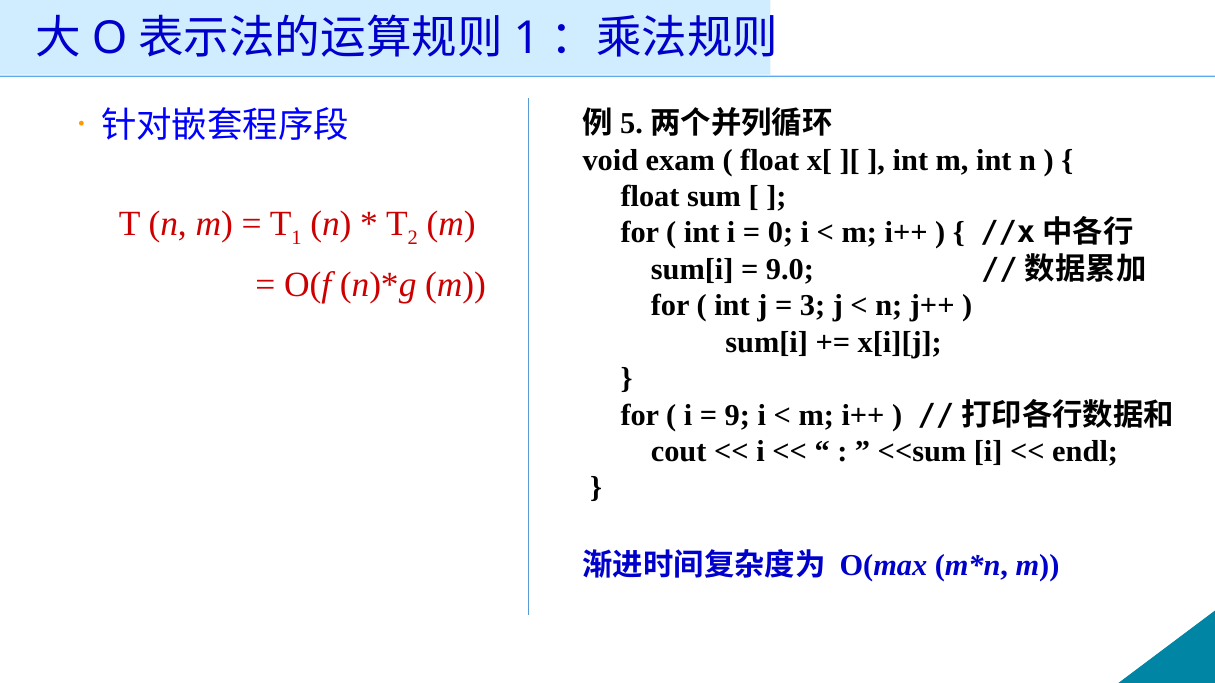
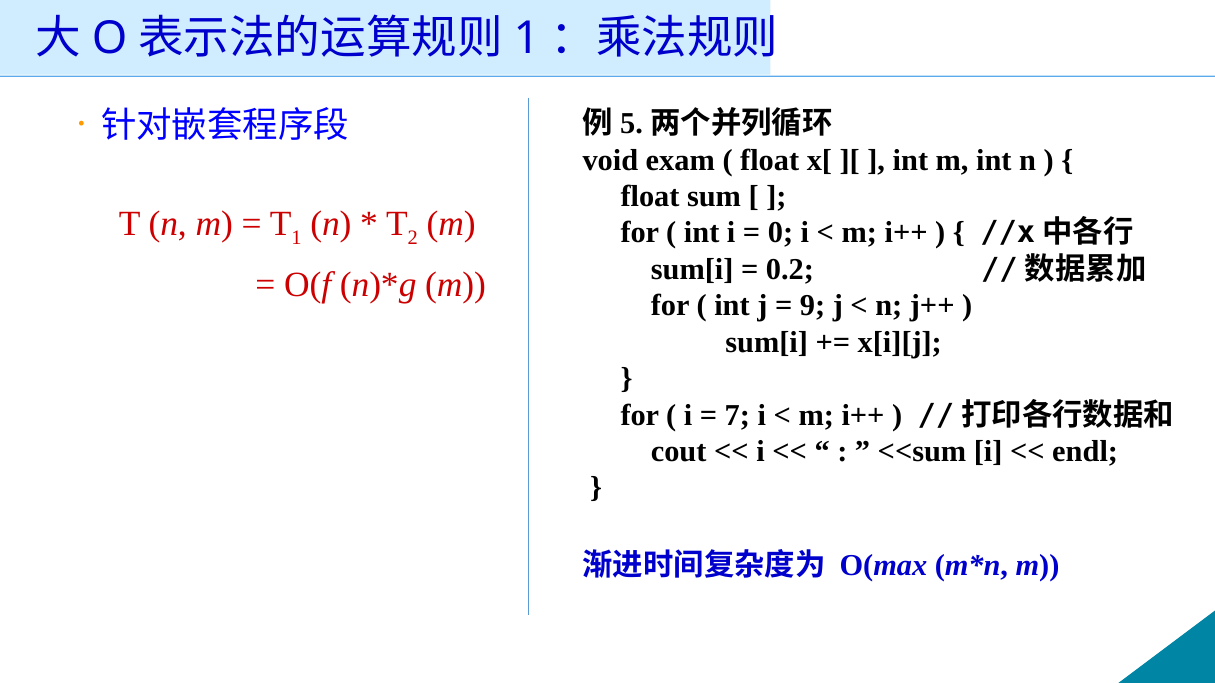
9.0: 9.0 -> 0.2
3: 3 -> 9
9: 9 -> 7
